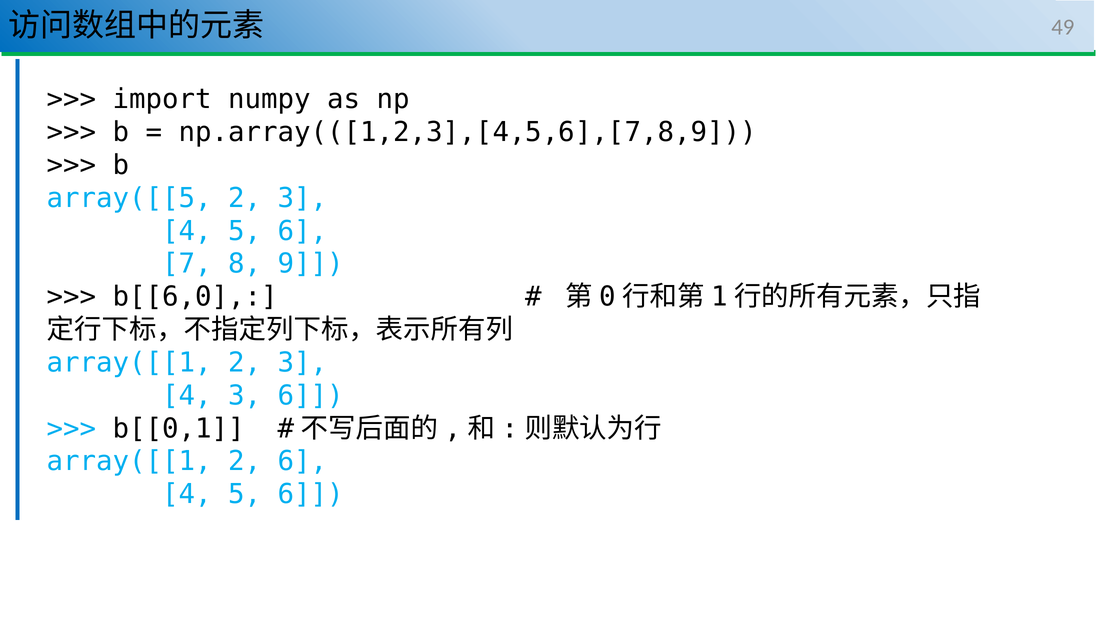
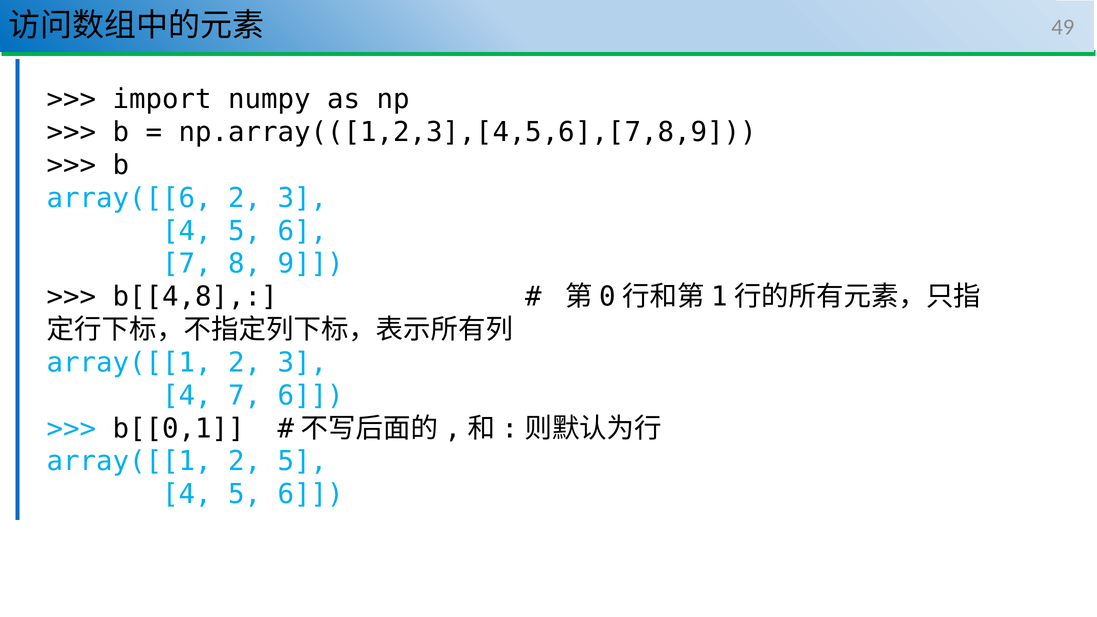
array([[5: array([[5 -> array([[6
b[[6,0: b[[6,0 -> b[[4,8
4 3: 3 -> 7
2 6: 6 -> 5
